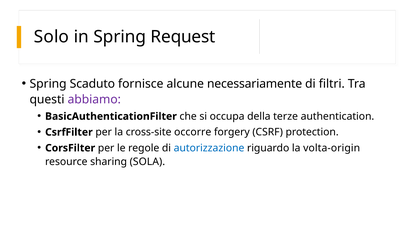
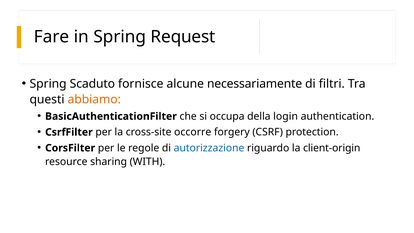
Solo: Solo -> Fare
abbiamo colour: purple -> orange
terze: terze -> login
volta-origin: volta-origin -> client-origin
SOLA: SOLA -> WITH
